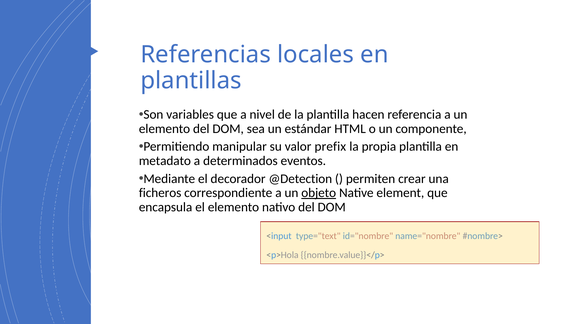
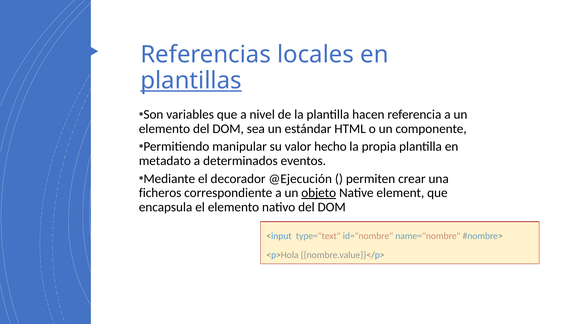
plantillas underline: none -> present
prefix: prefix -> hecho
@Detection: @Detection -> @Ejecución
